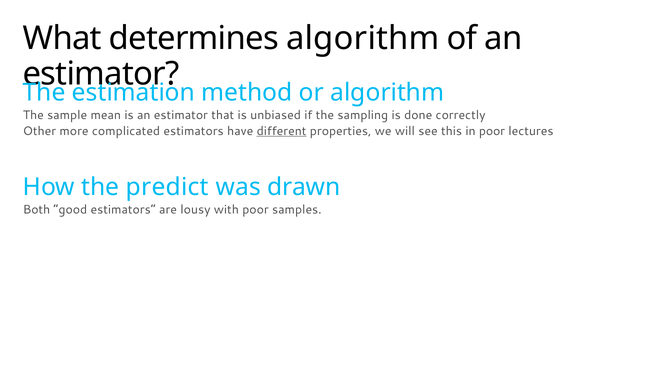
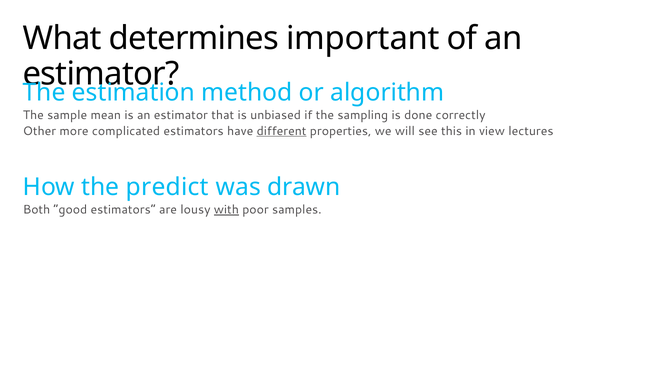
determines algorithm: algorithm -> important
in poor: poor -> view
with underline: none -> present
